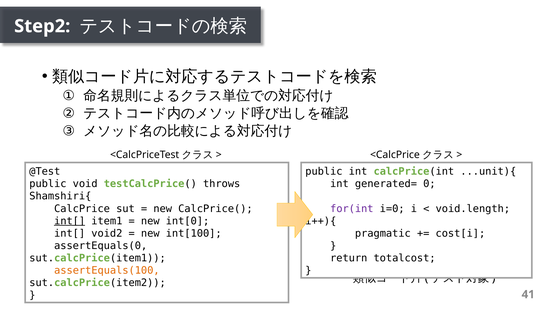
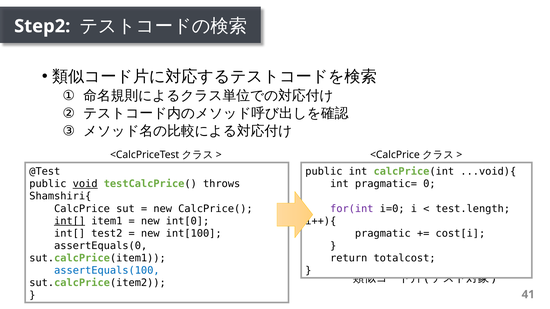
...unit){: ...unit){ -> ...void){
void underline: none -> present
generated=: generated= -> pragmatic=
void.length: void.length -> test.length
void2: void2 -> test2
assertEquals(100 colour: orange -> blue
